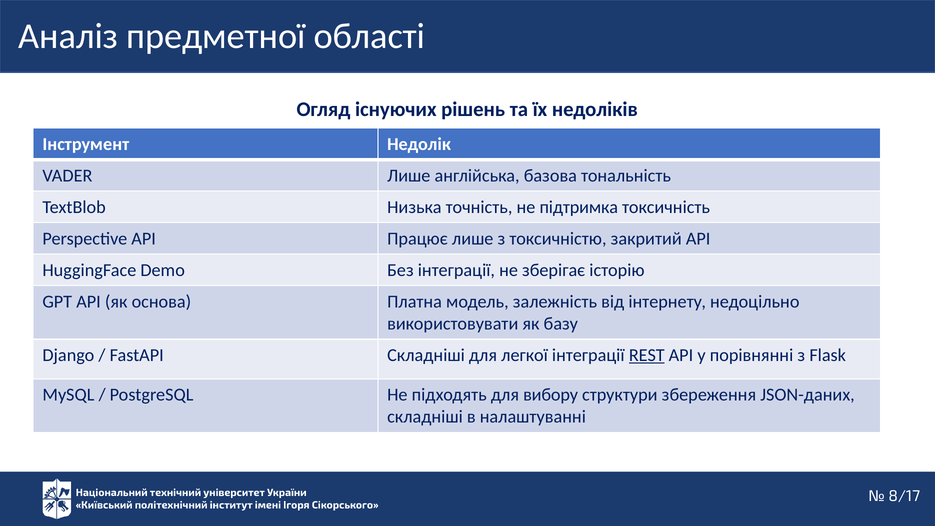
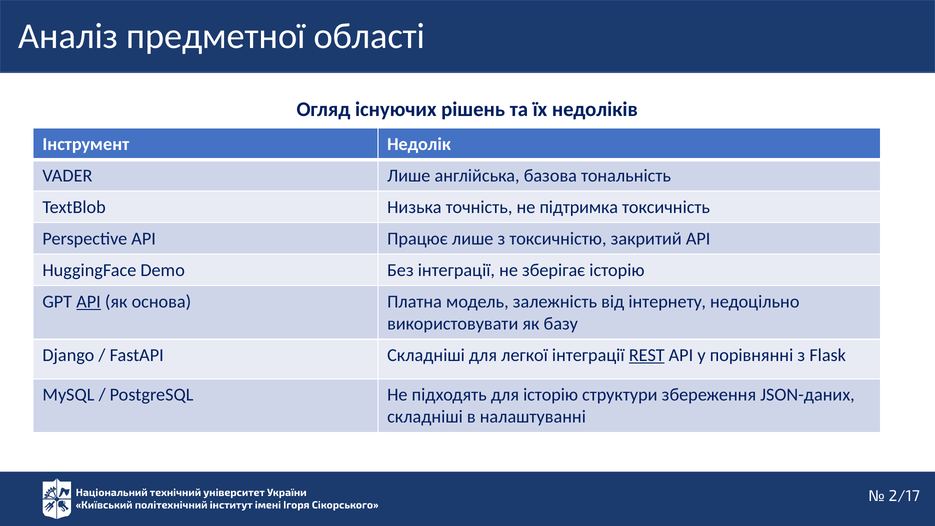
API at (89, 302) underline: none -> present
для вибору: вибору -> історію
8/17: 8/17 -> 2/17
